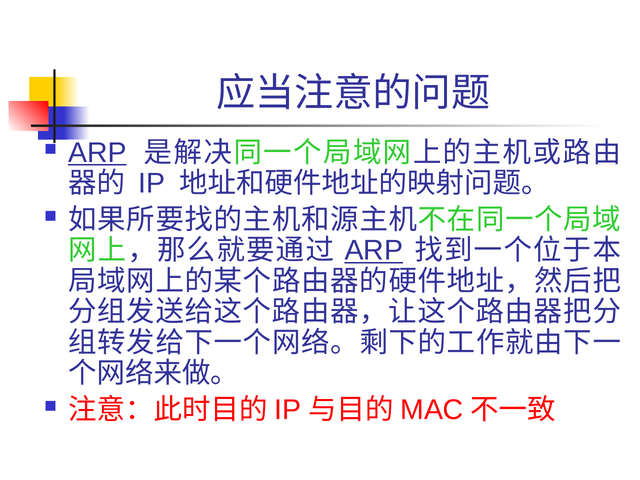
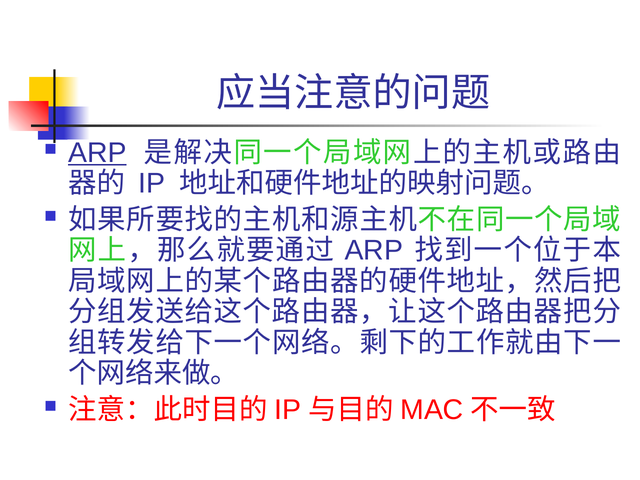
ARP at (374, 251) underline: present -> none
